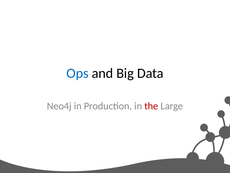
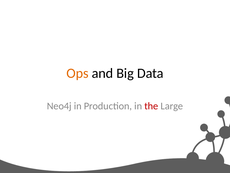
Ops colour: blue -> orange
